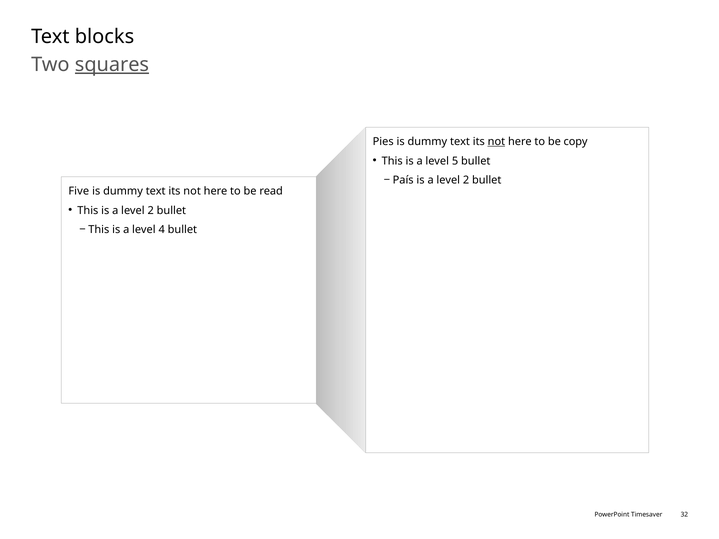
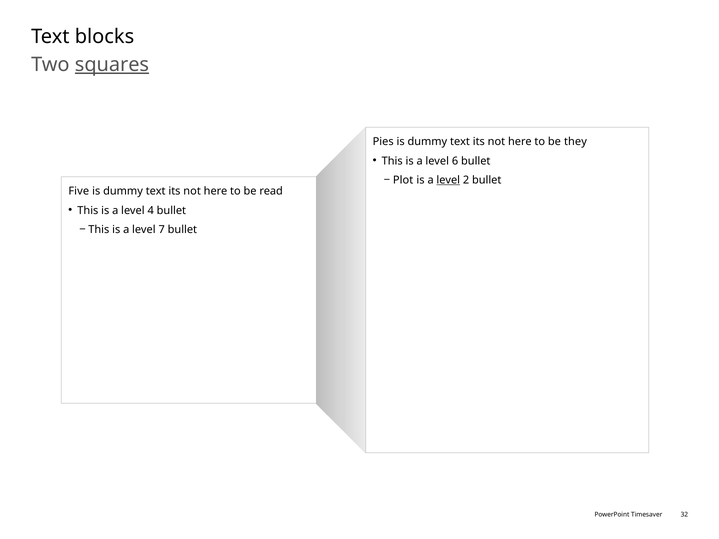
not at (496, 142) underline: present -> none
copy: copy -> they
5: 5 -> 6
País: País -> Plot
level at (448, 180) underline: none -> present
2 at (151, 210): 2 -> 4
4: 4 -> 7
